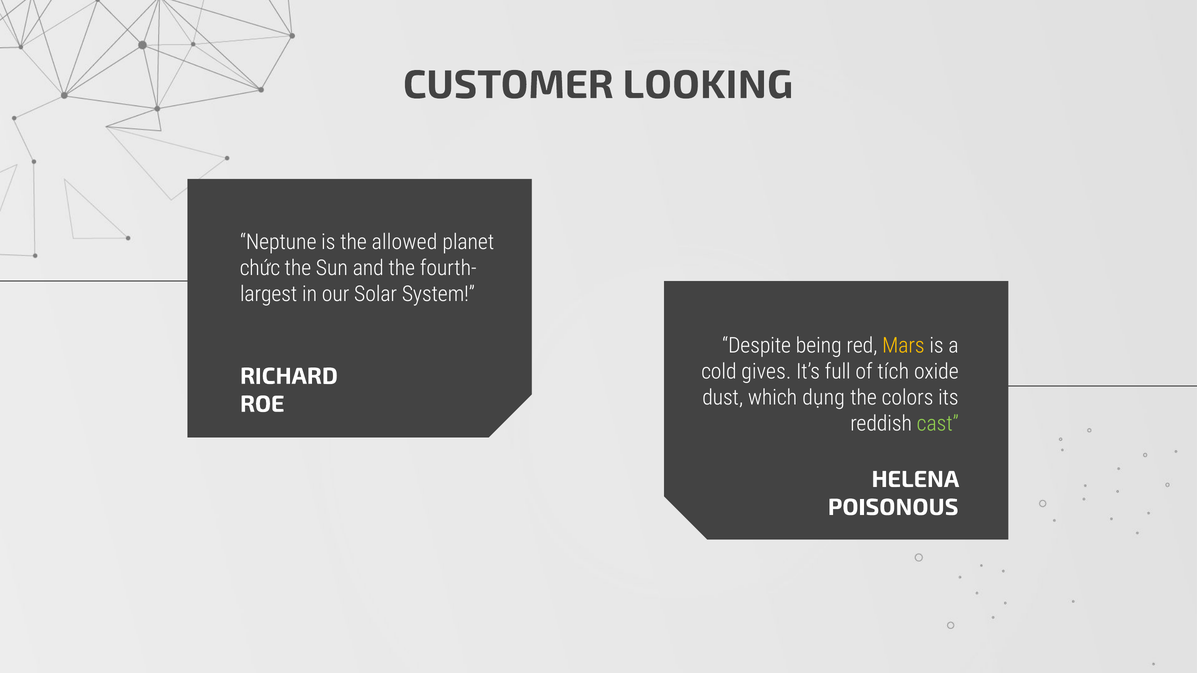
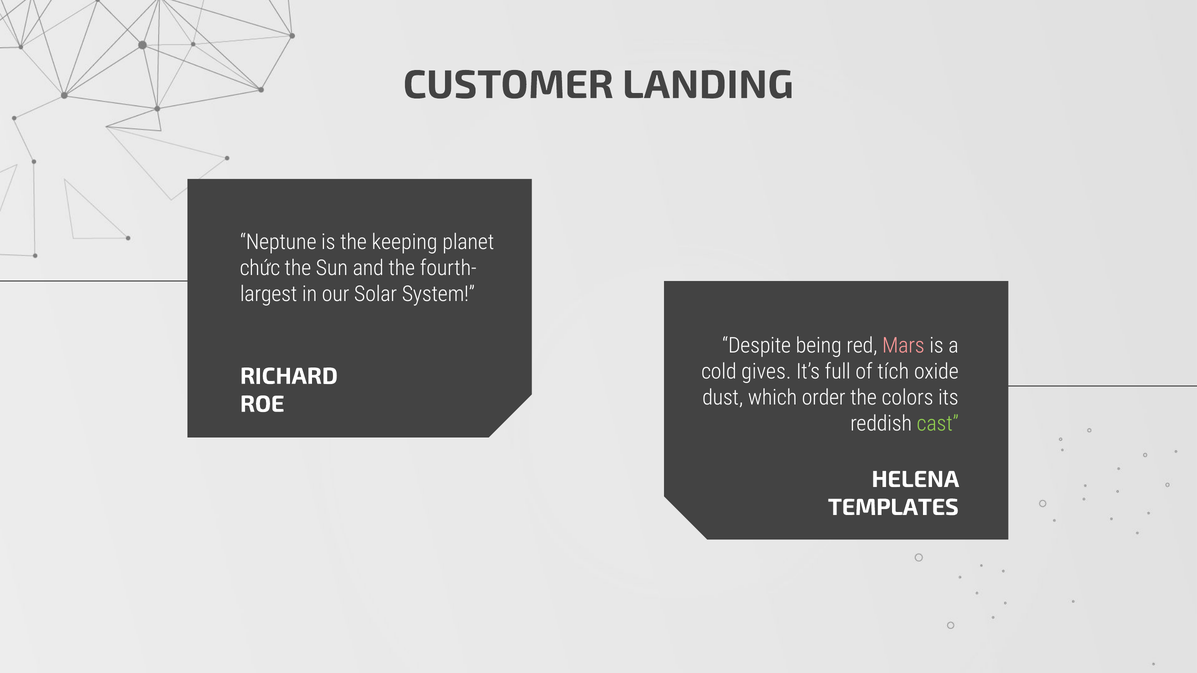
LOOKING: LOOKING -> LANDING
allowed: allowed -> keeping
Mars colour: yellow -> pink
dụng: dụng -> order
POISONOUS: POISONOUS -> TEMPLATES
